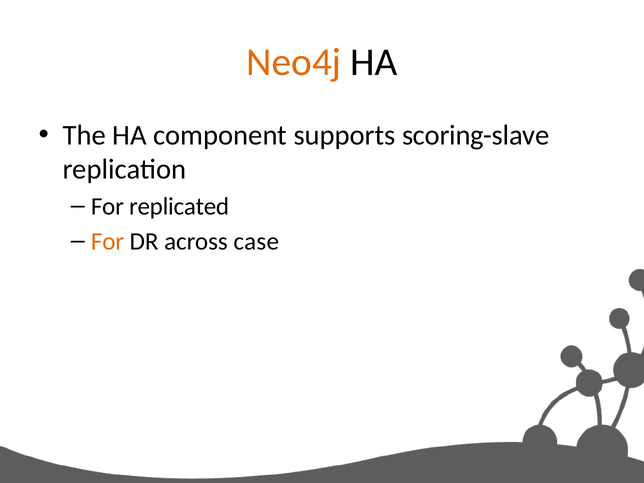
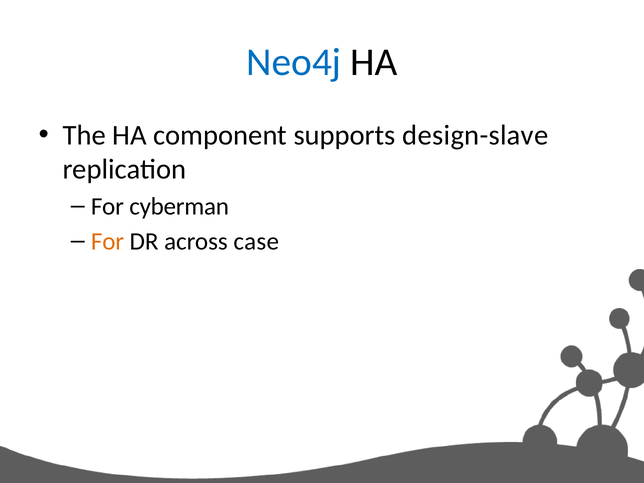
Neo4j colour: orange -> blue
scoring-slave: scoring-slave -> design-slave
replicated: replicated -> cyberman
